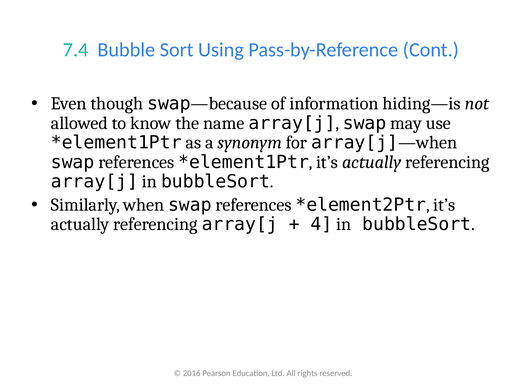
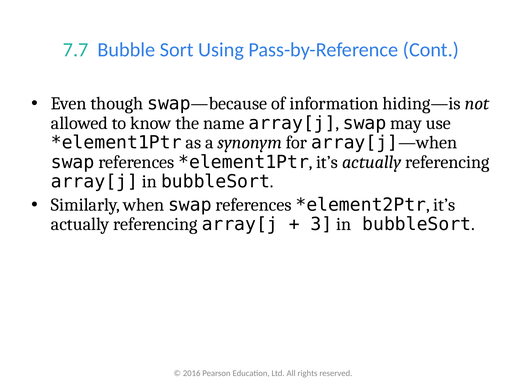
7.4: 7.4 -> 7.7
4: 4 -> 3
